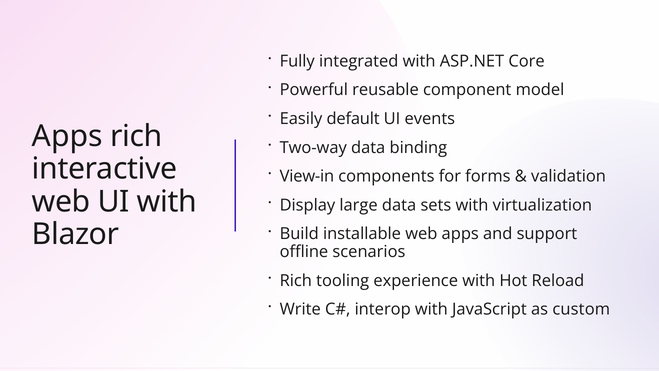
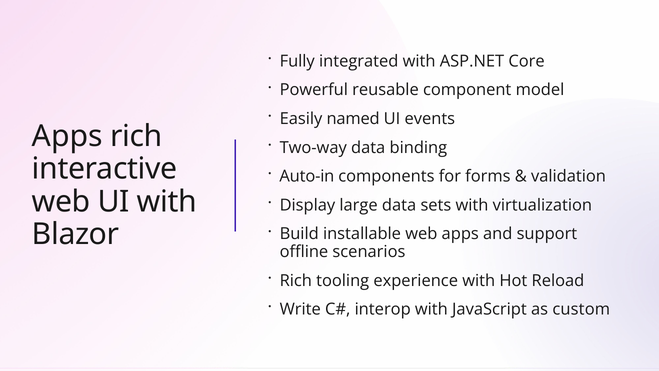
default: default -> named
View-in: View-in -> Auto-in
